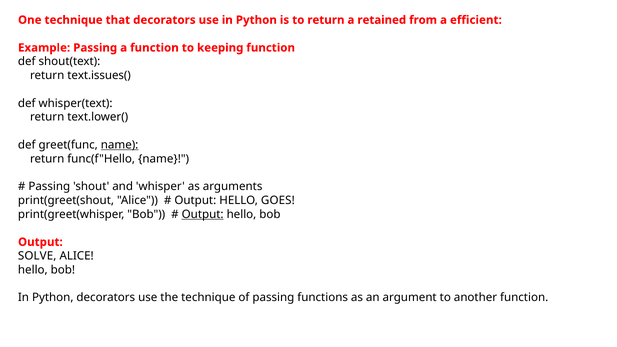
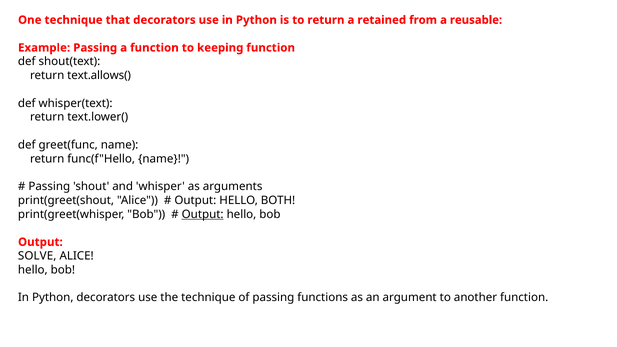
efficient: efficient -> reusable
text.issues(: text.issues( -> text.allows(
name at (120, 145) underline: present -> none
GOES: GOES -> BOTH
